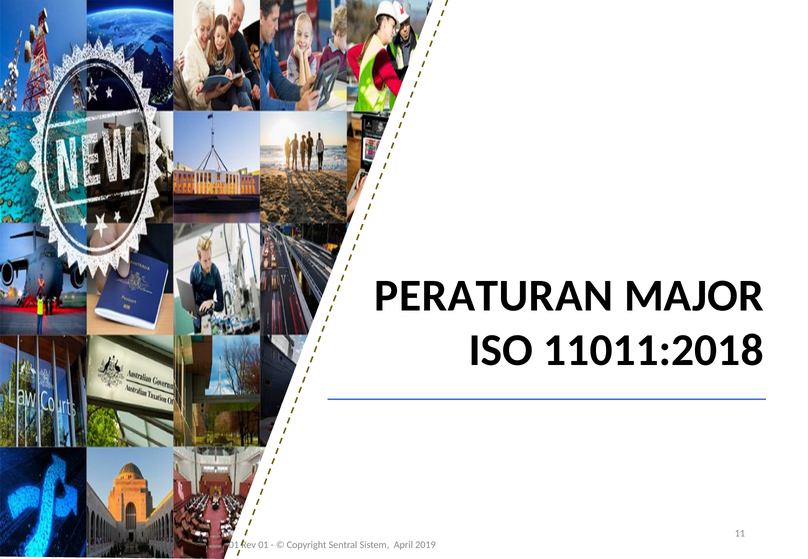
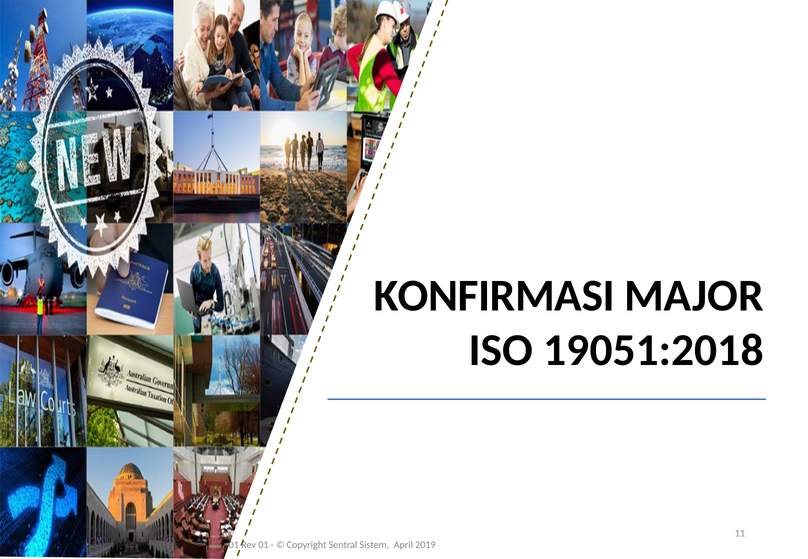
PERATURAN: PERATURAN -> KONFIRMASI
11011:2018: 11011:2018 -> 19051:2018
